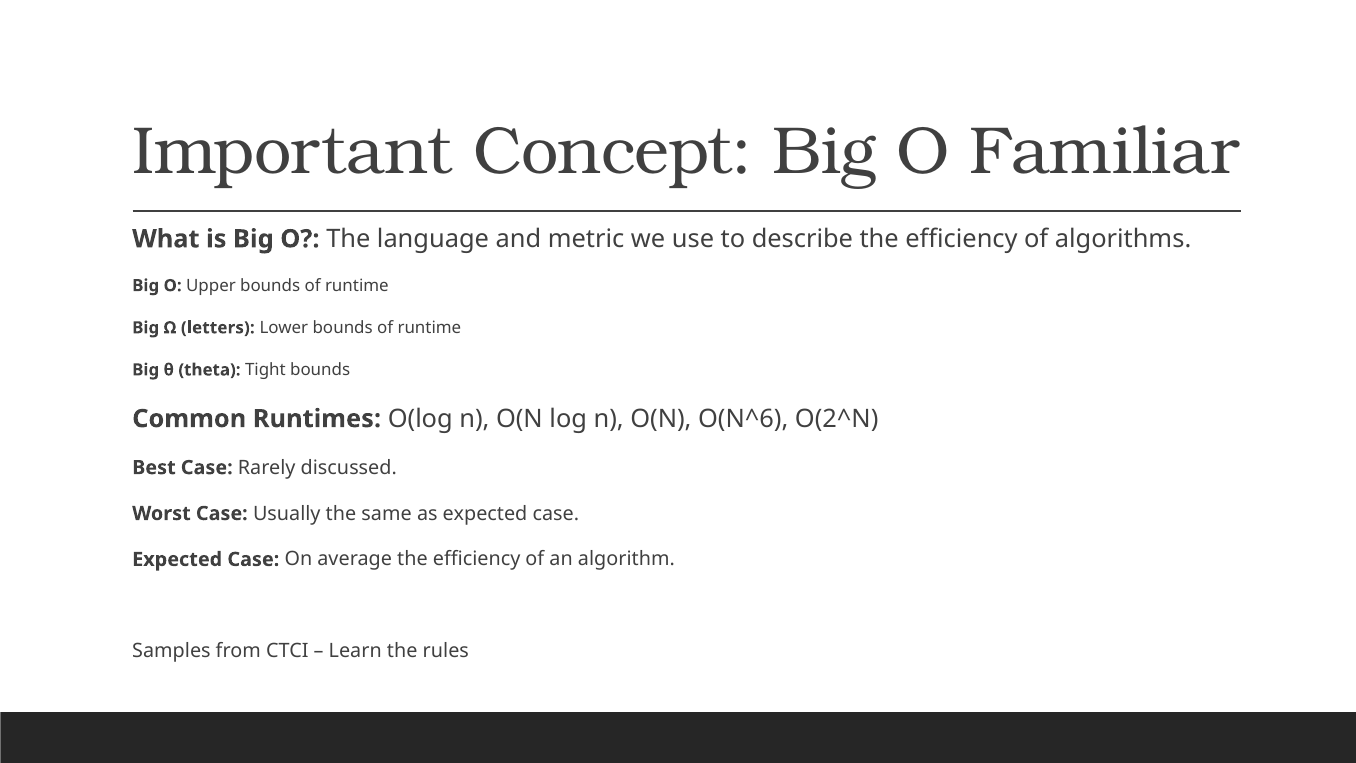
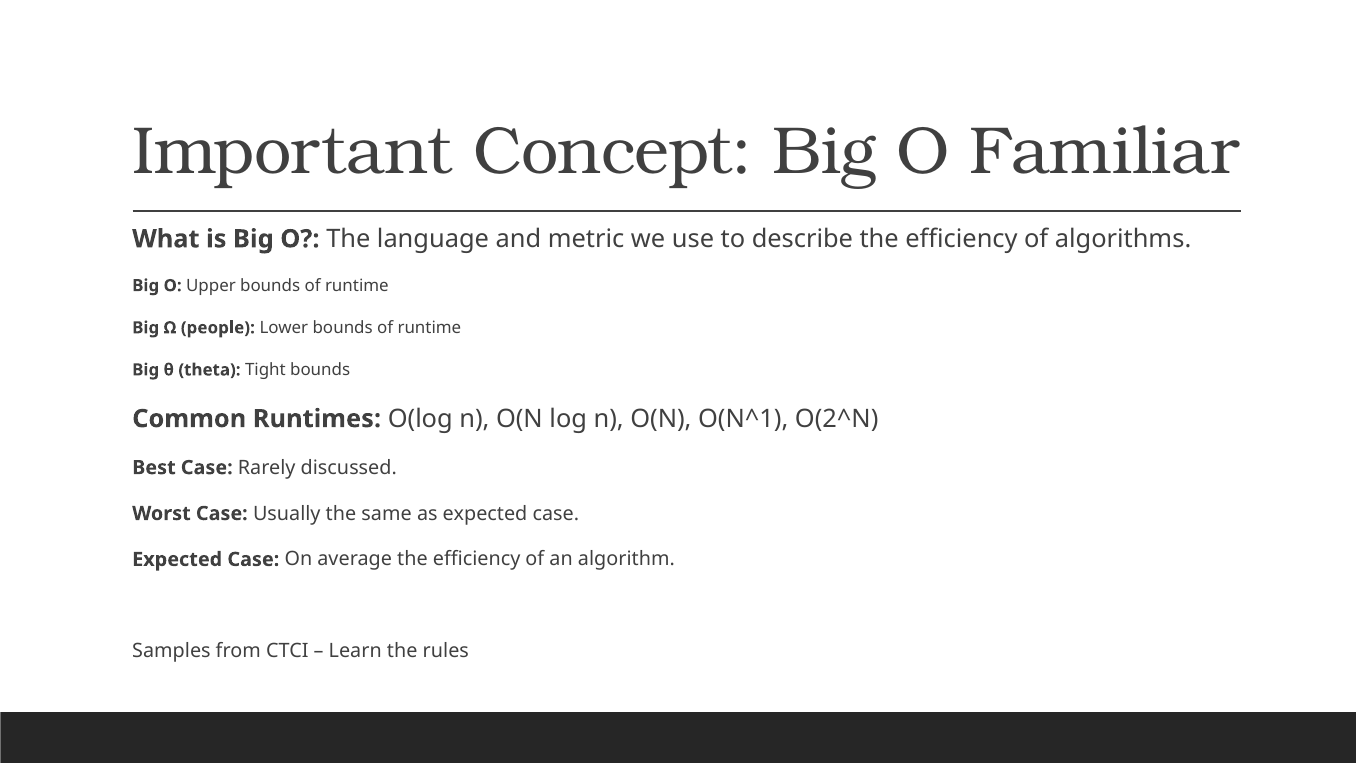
letters: letters -> people
O(N^6: O(N^6 -> O(N^1
